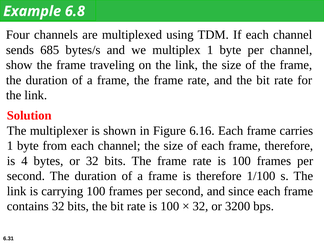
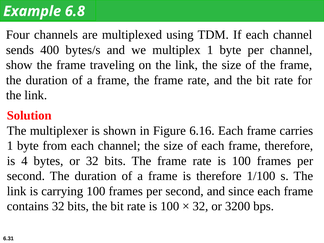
685: 685 -> 400
